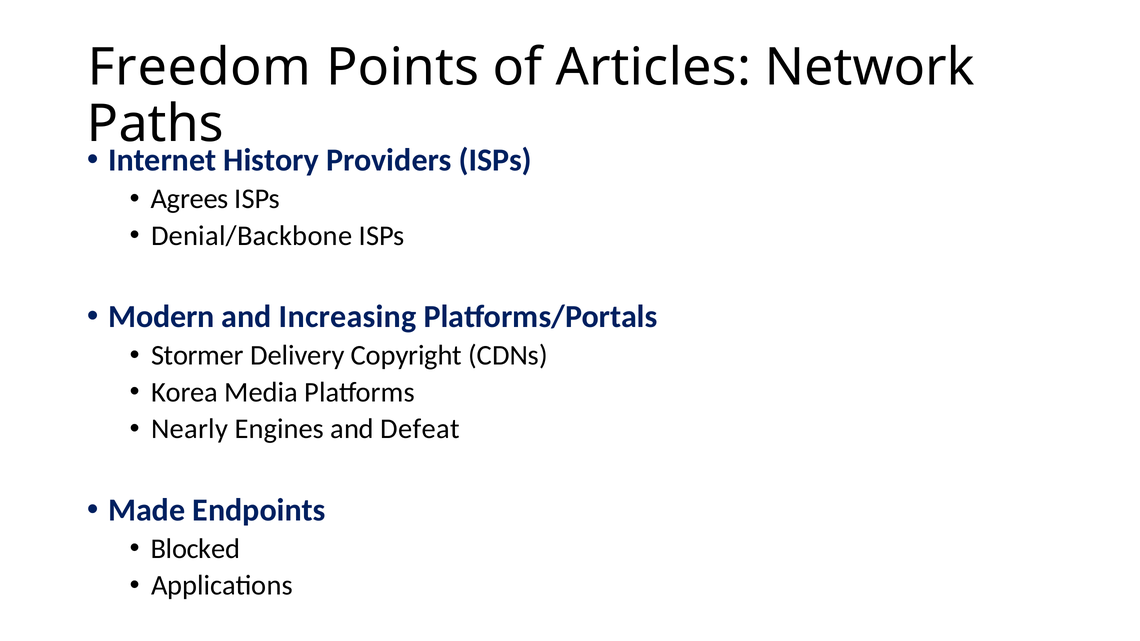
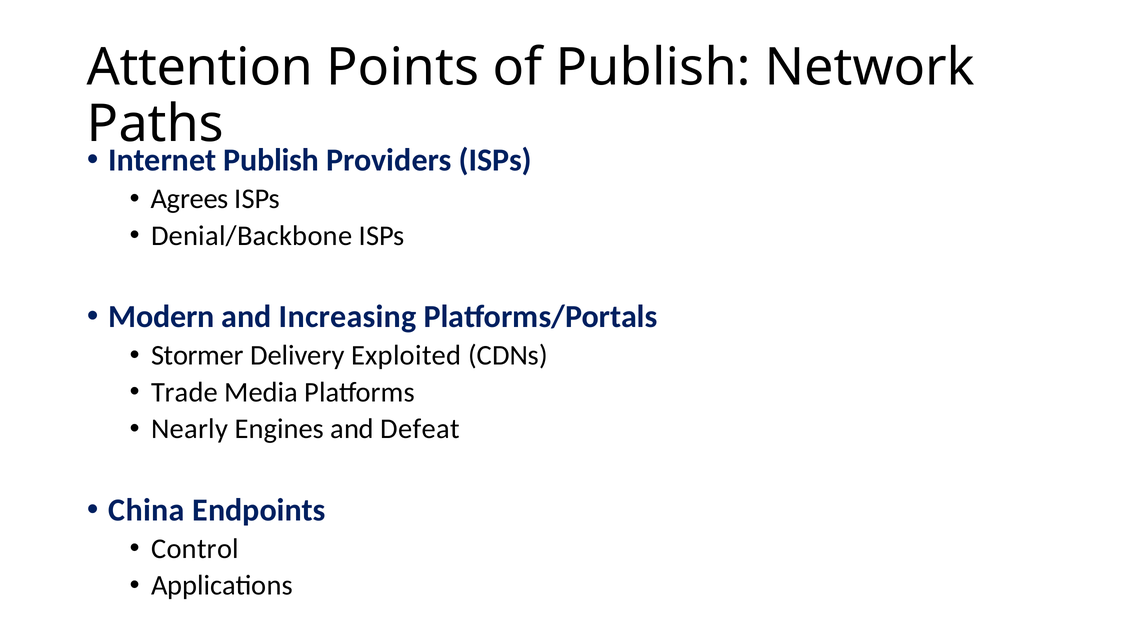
Freedom: Freedom -> Attention
of Articles: Articles -> Publish
History at (271, 160): History -> Publish
Copyright: Copyright -> Exploited
Korea: Korea -> Trade
Made: Made -> China
Blocked: Blocked -> Control
